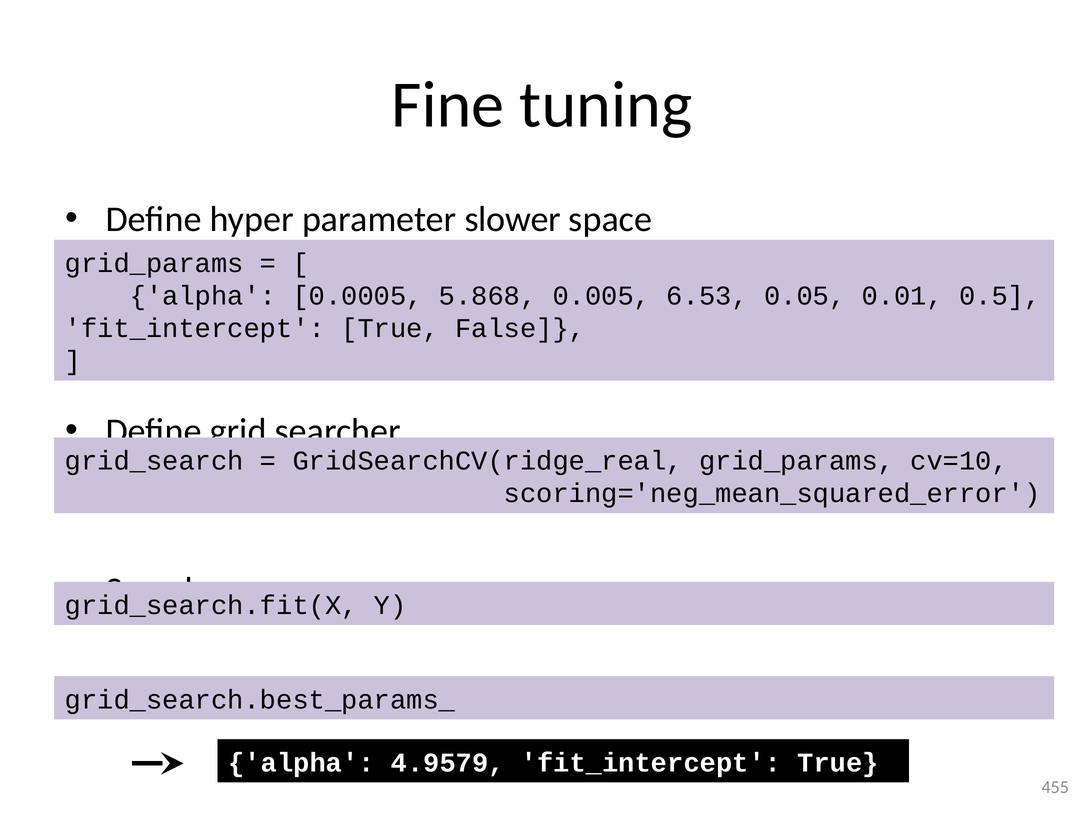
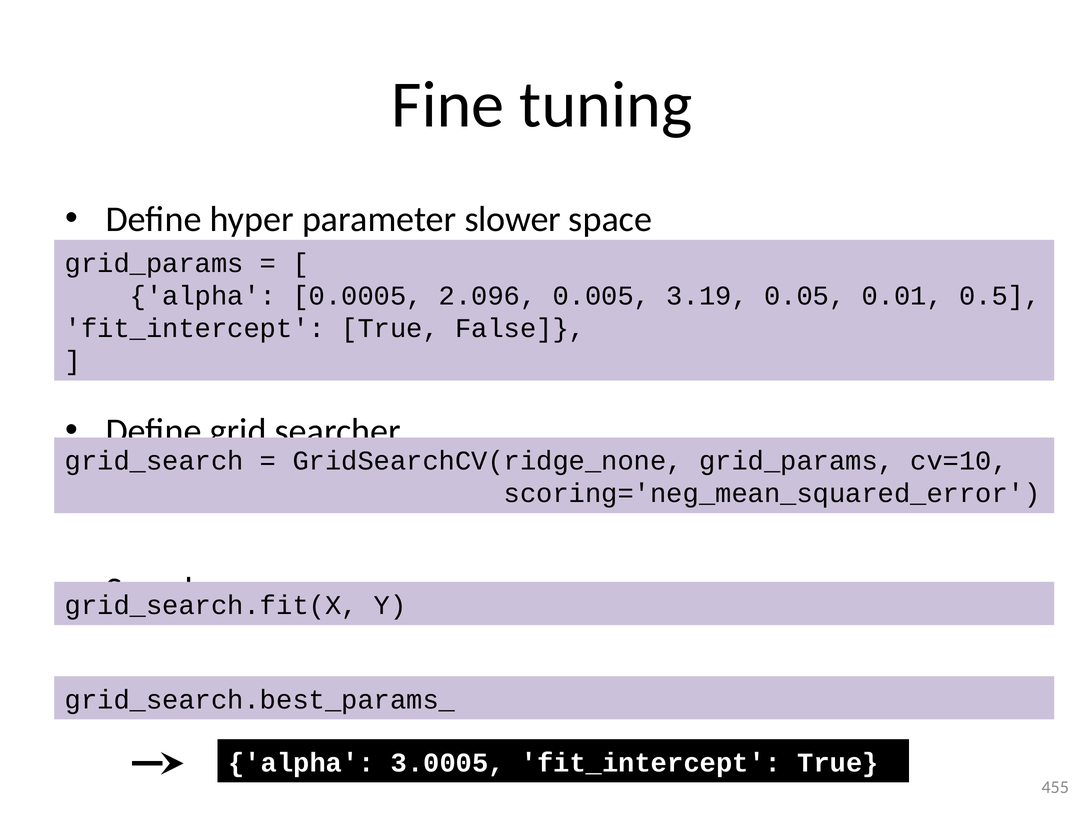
5.868: 5.868 -> 2.096
6.53: 6.53 -> 3.19
GridSearchCV(ridge_real: GridSearchCV(ridge_real -> GridSearchCV(ridge_none
4.9579: 4.9579 -> 3.0005
